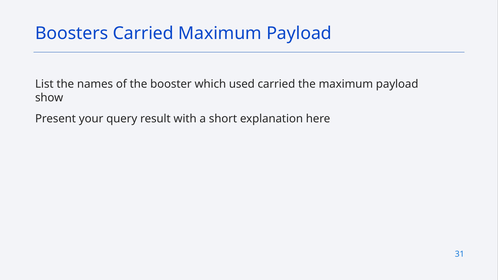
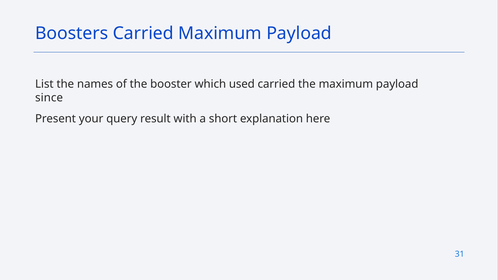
show: show -> since
